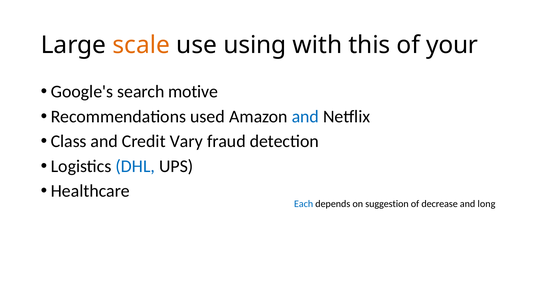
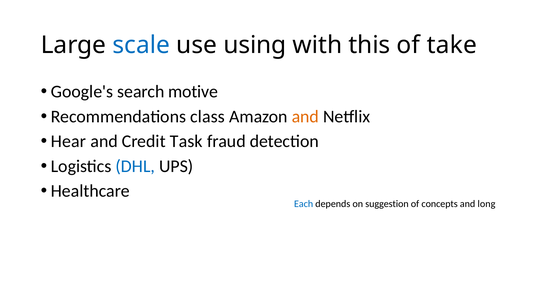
scale colour: orange -> blue
your: your -> take
used: used -> class
and at (305, 116) colour: blue -> orange
Class: Class -> Hear
Vary: Vary -> Task
decrease: decrease -> concepts
